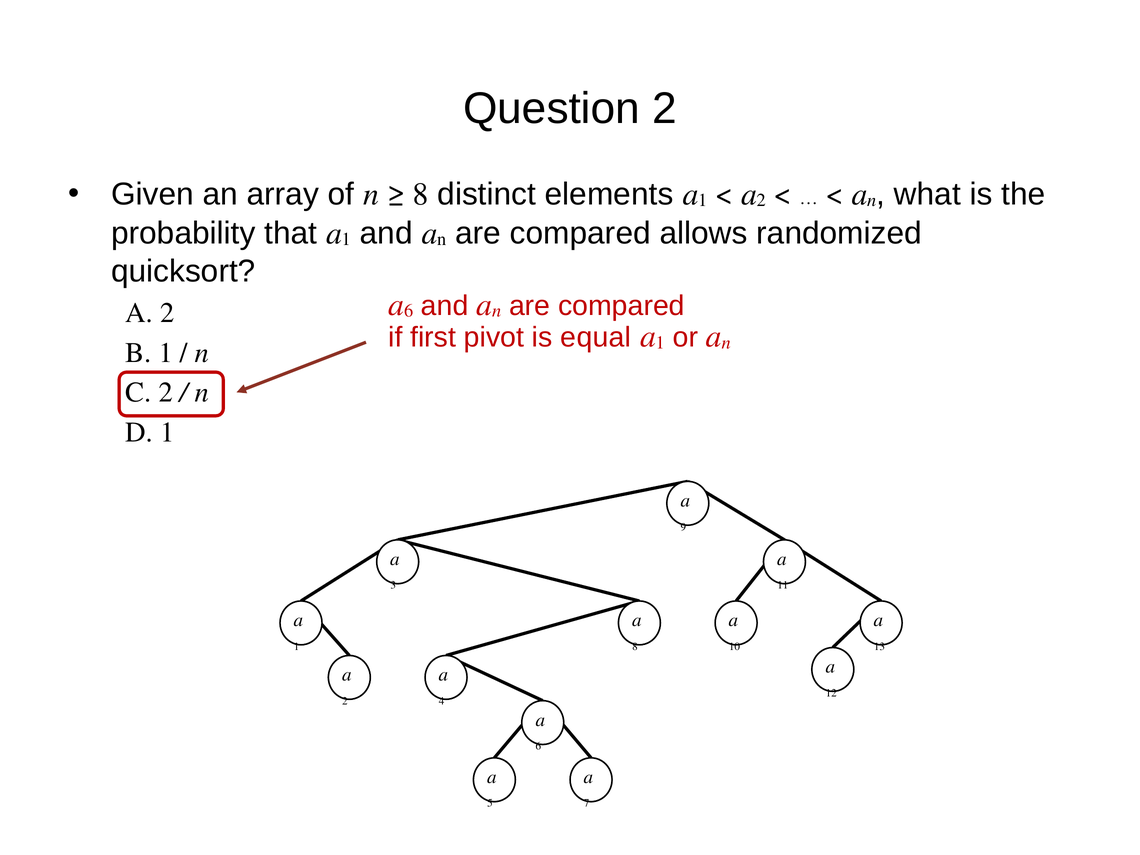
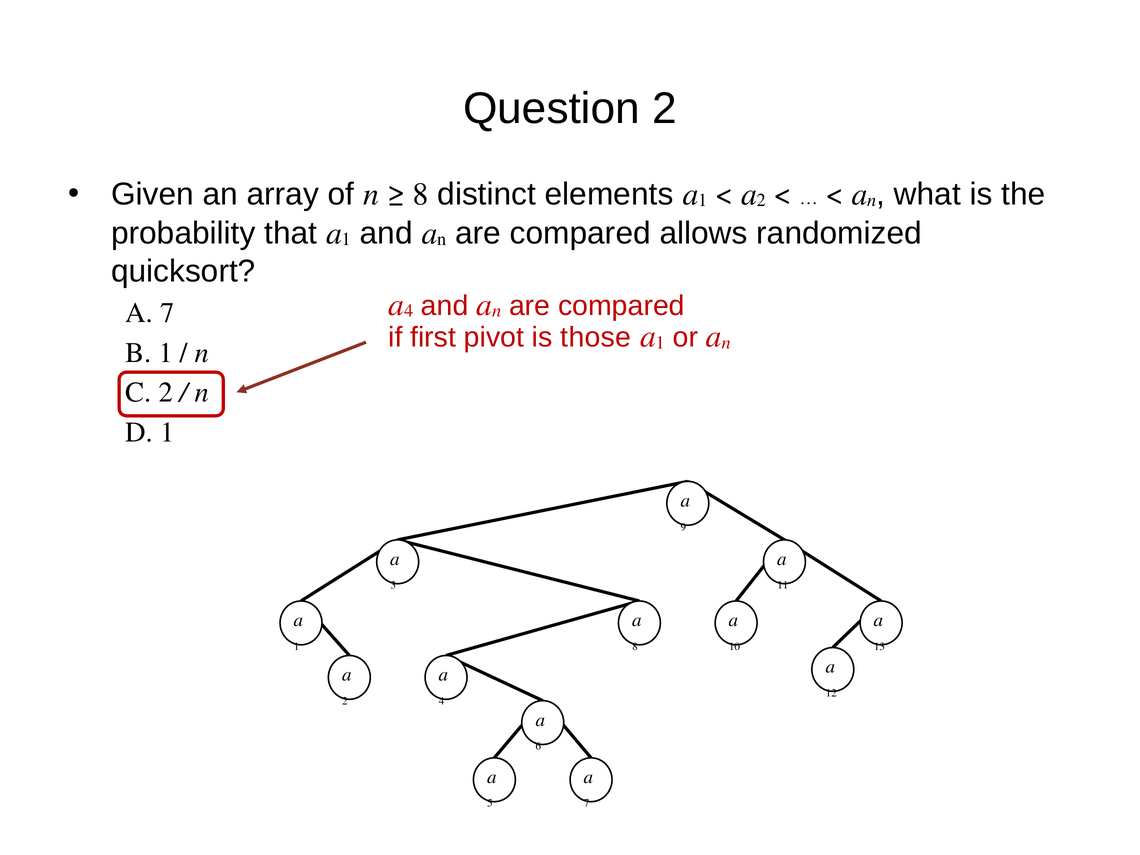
6 at (409, 311): 6 -> 4
2 at (167, 313): 2 -> 7
equal: equal -> those
